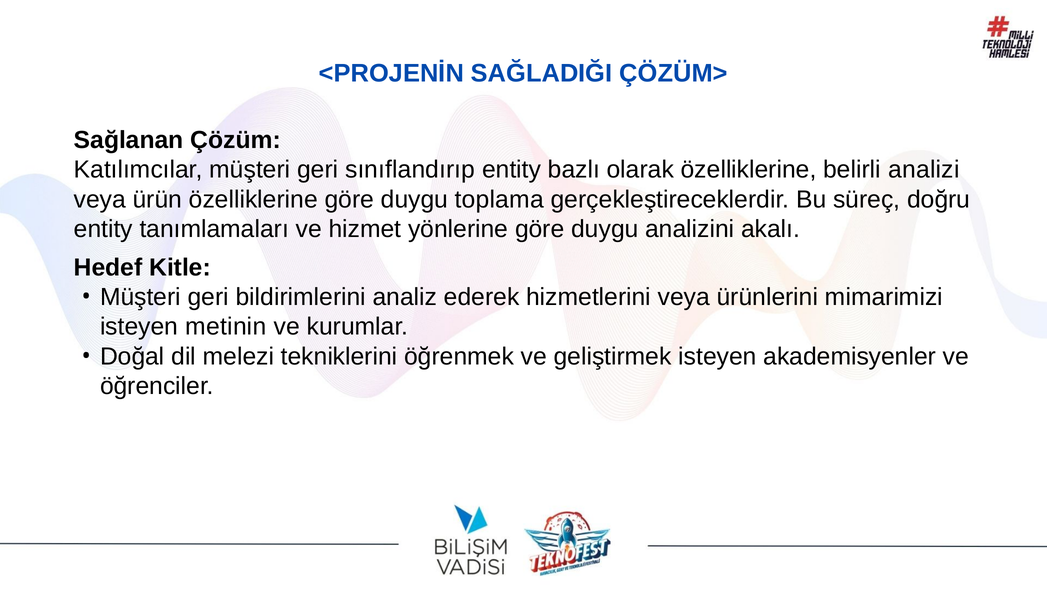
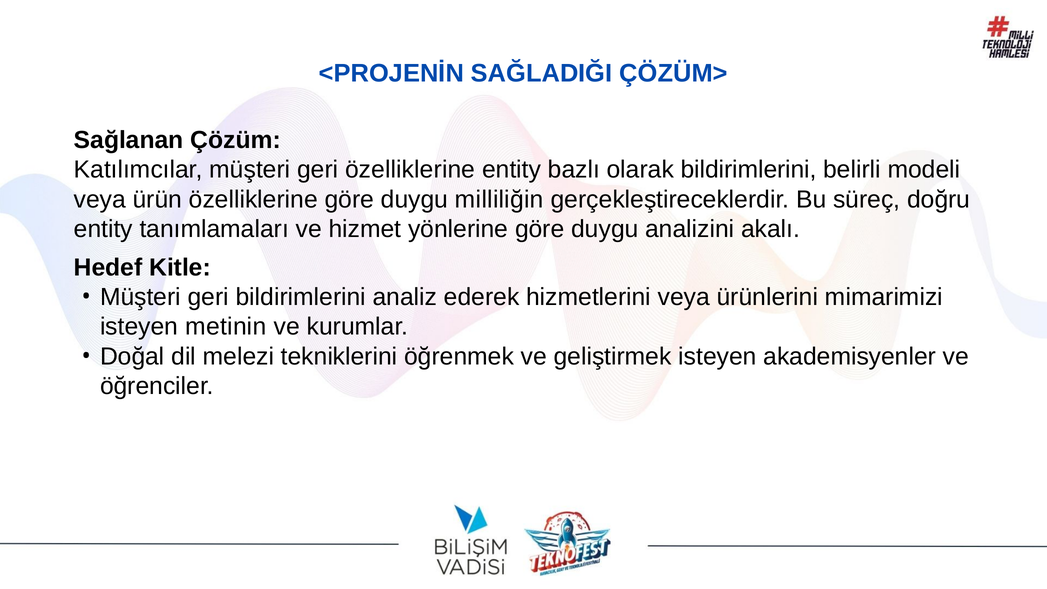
geri sınıflandırıp: sınıflandırıp -> özelliklerine
olarak özelliklerine: özelliklerine -> bildirimlerini
analizi: analizi -> modeli
toplama: toplama -> milliliğin
